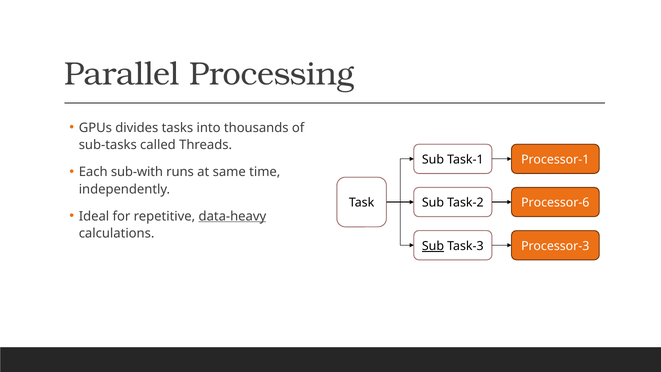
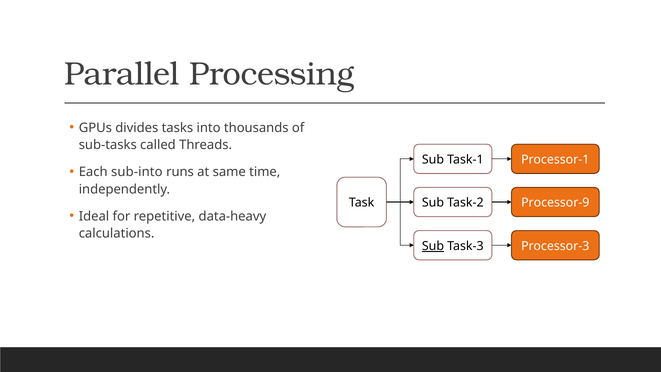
sub-with: sub-with -> sub-into
Processor-6: Processor-6 -> Processor-9
data-heavy underline: present -> none
